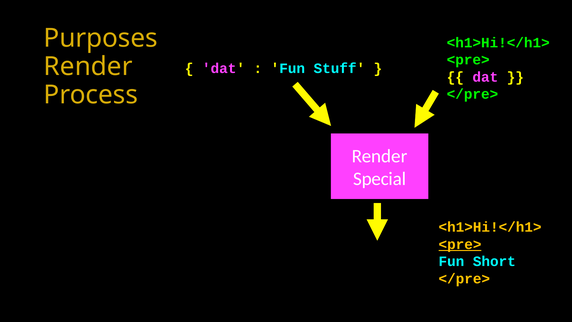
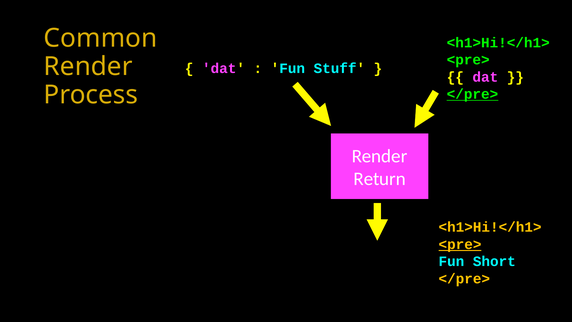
Purposes: Purposes -> Common
</pre> at (472, 94) underline: none -> present
Special: Special -> Return
